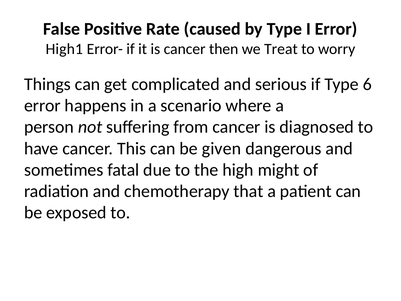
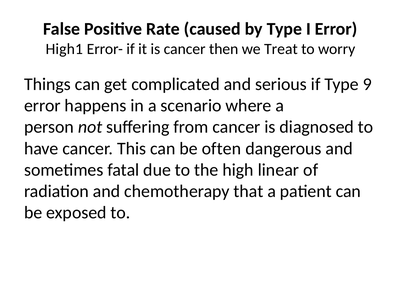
6: 6 -> 9
given: given -> often
might: might -> linear
